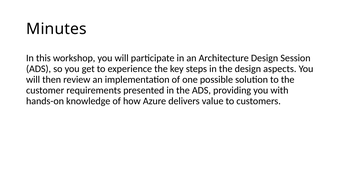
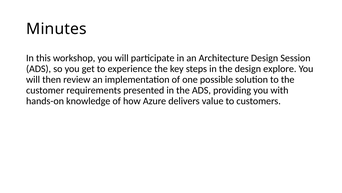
aspects: aspects -> explore
